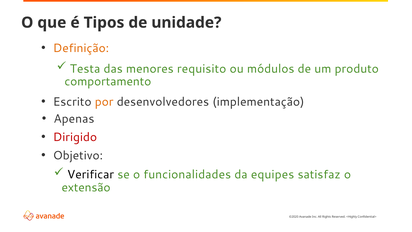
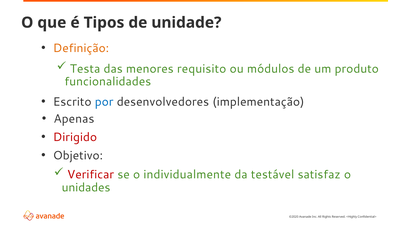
comportamento: comportamento -> funcionalidades
por colour: orange -> blue
Verificar colour: black -> red
funcionalidades: funcionalidades -> individualmente
equipes: equipes -> testável
extensão: extensão -> unidades
